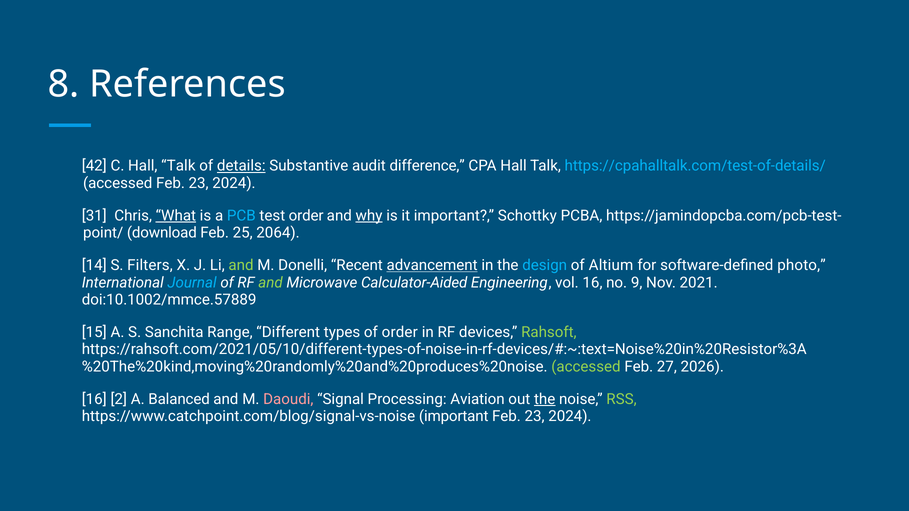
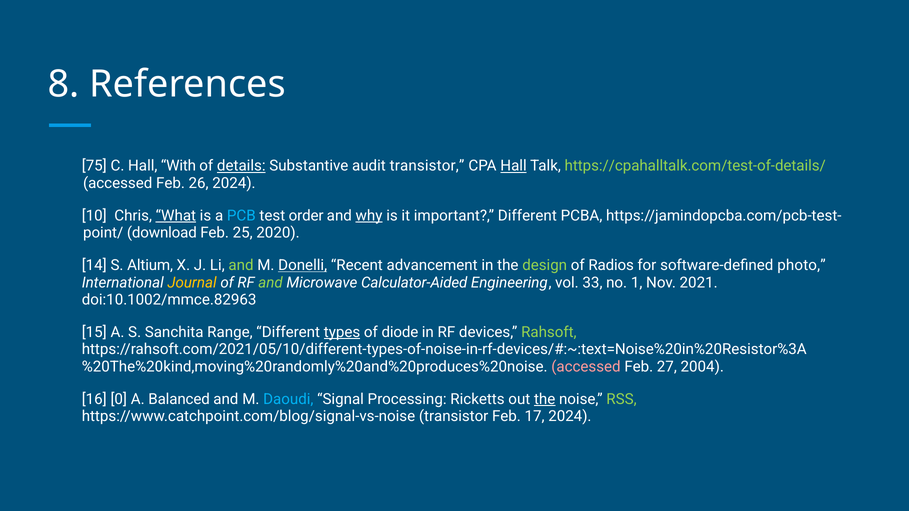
42: 42 -> 75
C Hall Talk: Talk -> With
audit difference: difference -> transistor
Hall at (514, 166) underline: none -> present
https://cpahalltalk.com/test-of-details/ colour: light blue -> light green
accessed Feb 23: 23 -> 26
31: 31 -> 10
important Schottky: Schottky -> Different
2064: 2064 -> 2020
Filters: Filters -> Altium
Donelli underline: none -> present
advancement underline: present -> none
design colour: light blue -> light green
Altium: Altium -> Radios
Journal colour: light blue -> yellow
vol 16: 16 -> 33
9: 9 -> 1
doi:10.1002/mmce.57889: doi:10.1002/mmce.57889 -> doi:10.1002/mmce.82963
types underline: none -> present
of order: order -> diode
accessed at (586, 367) colour: light green -> pink
2026: 2026 -> 2004
2: 2 -> 0
Daoudi colour: pink -> light blue
Aviation: Aviation -> Ricketts
https://www.catchpoint.com/blog/signal-vs-noise important: important -> transistor
23 at (535, 417): 23 -> 17
